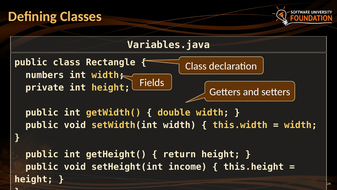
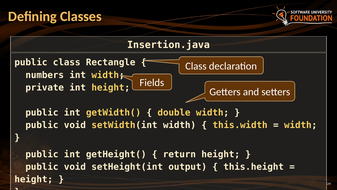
Variables.java: Variables.java -> Insertion.java
income: income -> output
